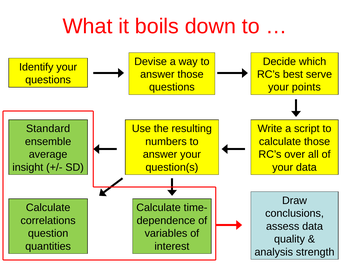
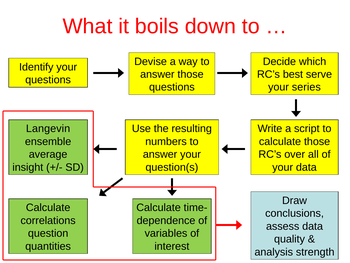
points: points -> series
Standard: Standard -> Langevin
